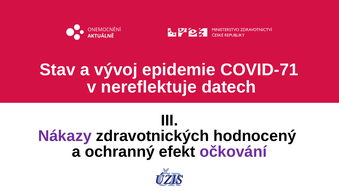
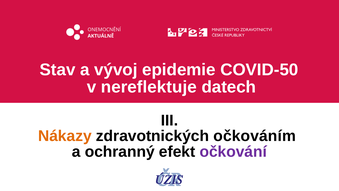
COVID-71: COVID-71 -> COVID-50
Nákazy colour: purple -> orange
hodnocený: hodnocený -> očkováním
